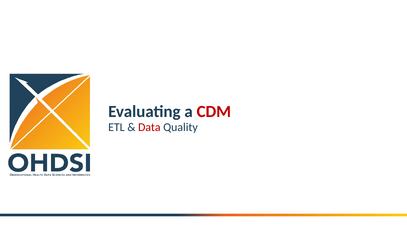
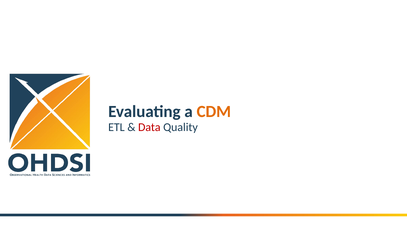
CDM colour: red -> orange
